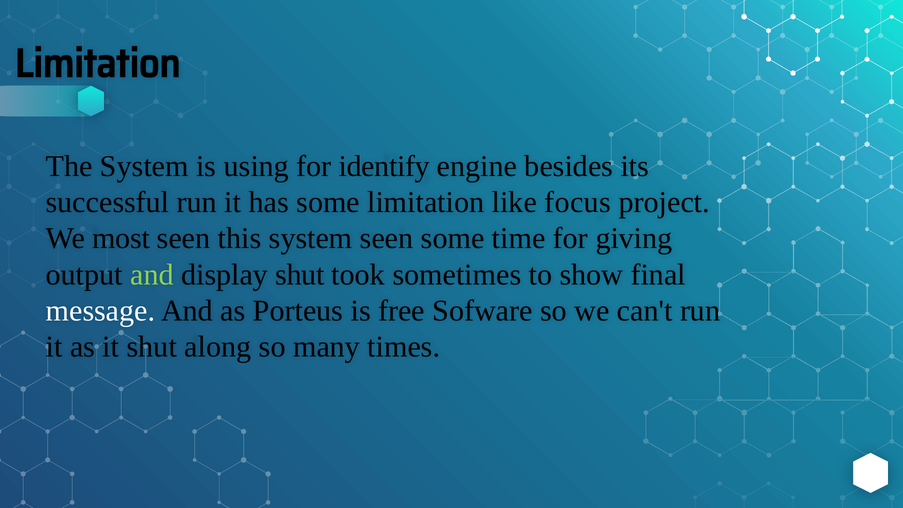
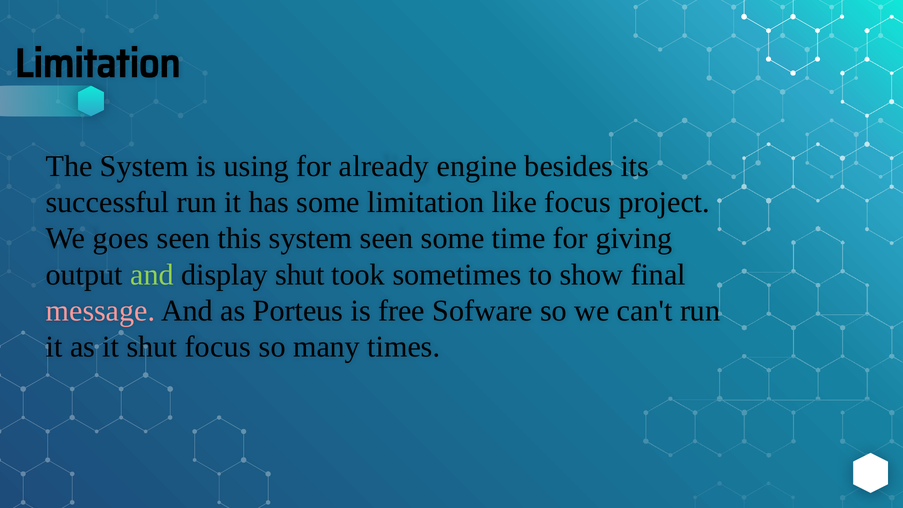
identify: identify -> already
most: most -> goes
message colour: white -> pink
shut along: along -> focus
